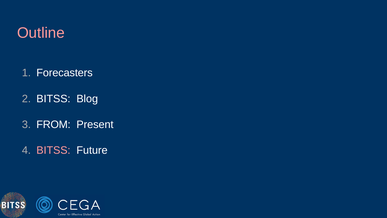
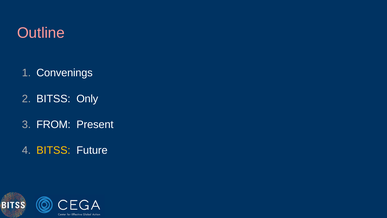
Forecasters: Forecasters -> Convenings
Blog: Blog -> Only
BITSS at (53, 150) colour: pink -> yellow
